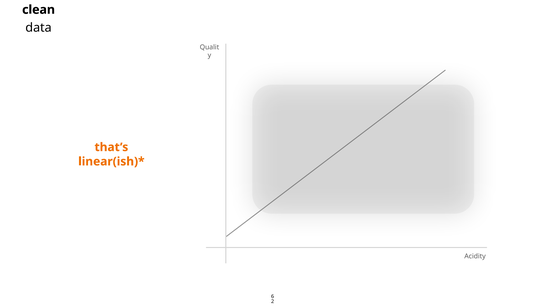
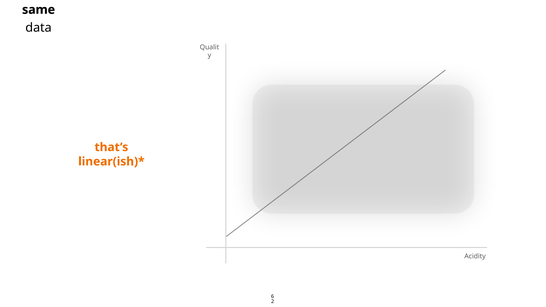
clean: clean -> same
